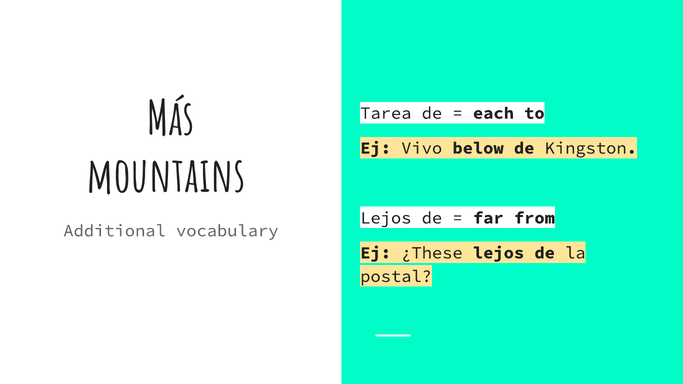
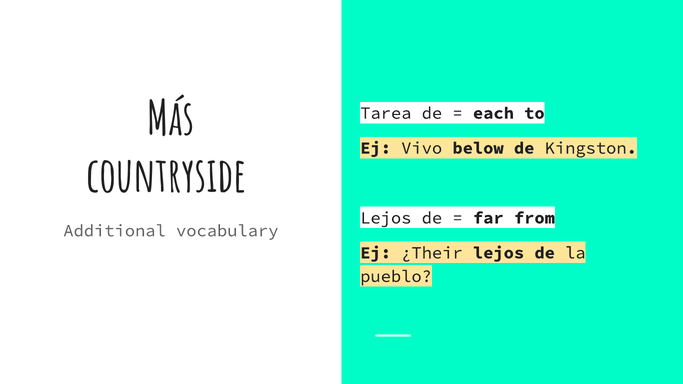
mountains: mountains -> countryside
¿These: ¿These -> ¿Their
postal: postal -> pueblo
